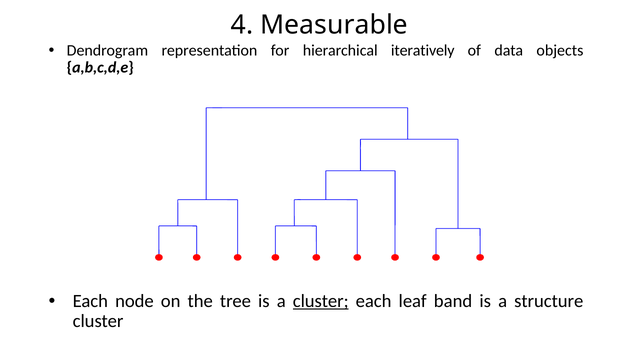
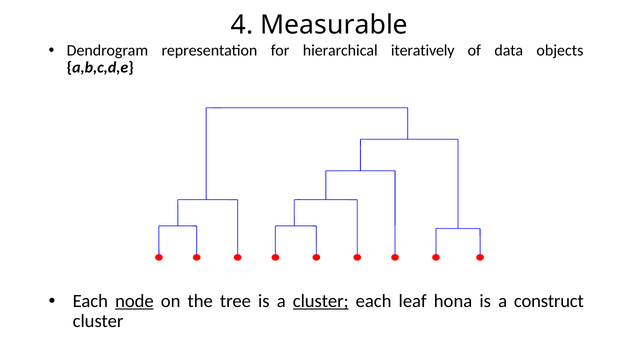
node underline: none -> present
band: band -> hona
structure: structure -> construct
